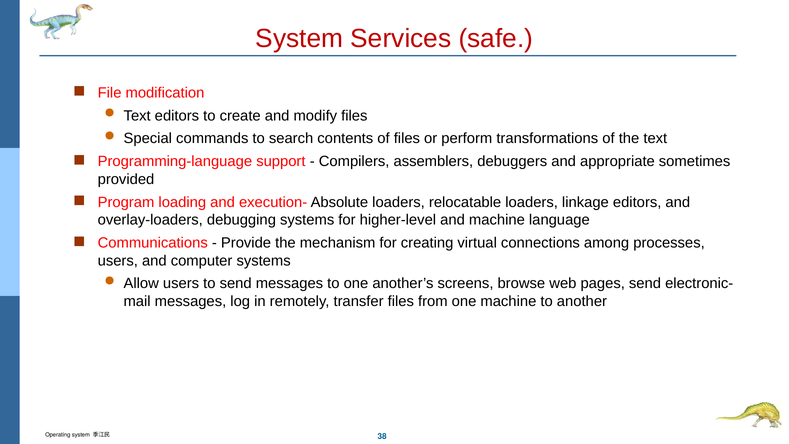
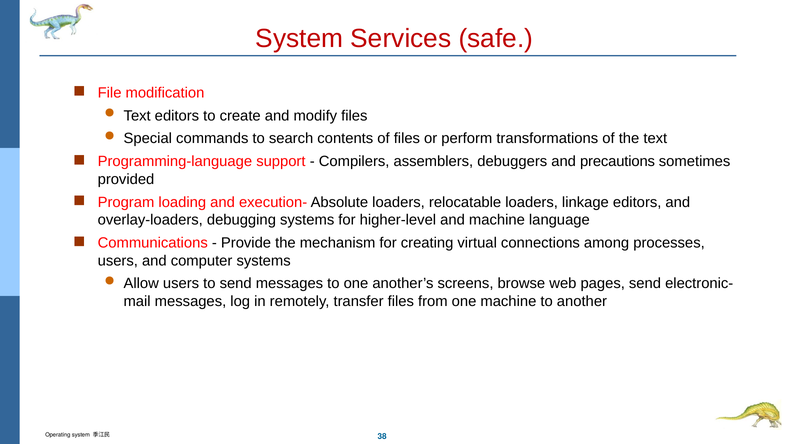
appropriate: appropriate -> precautions
